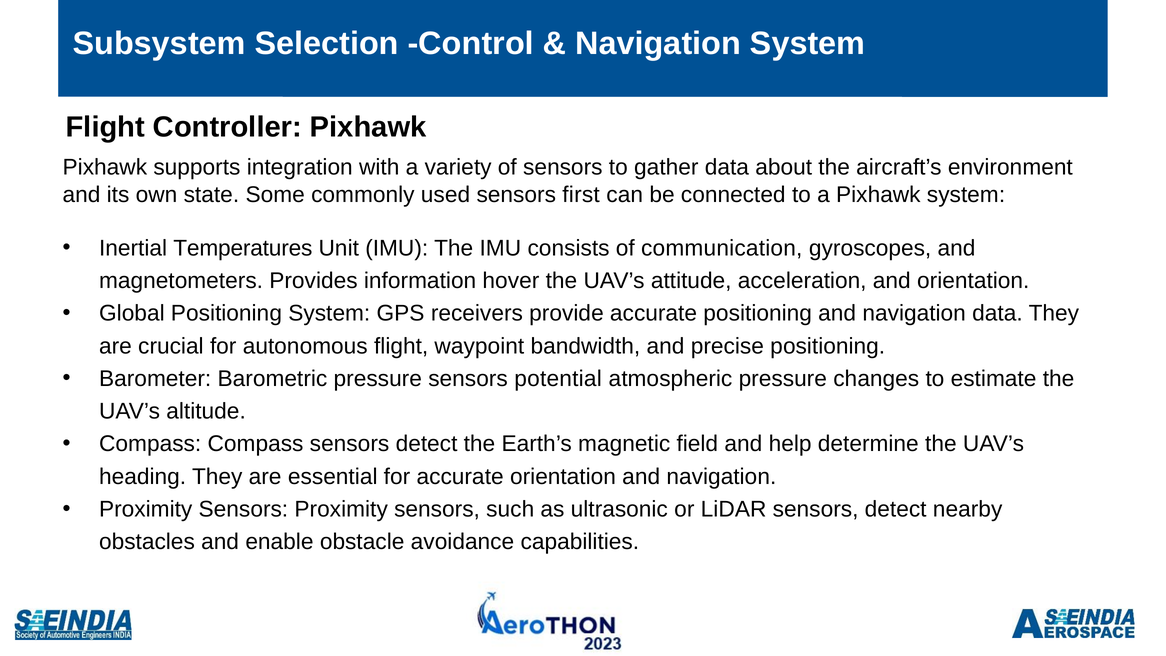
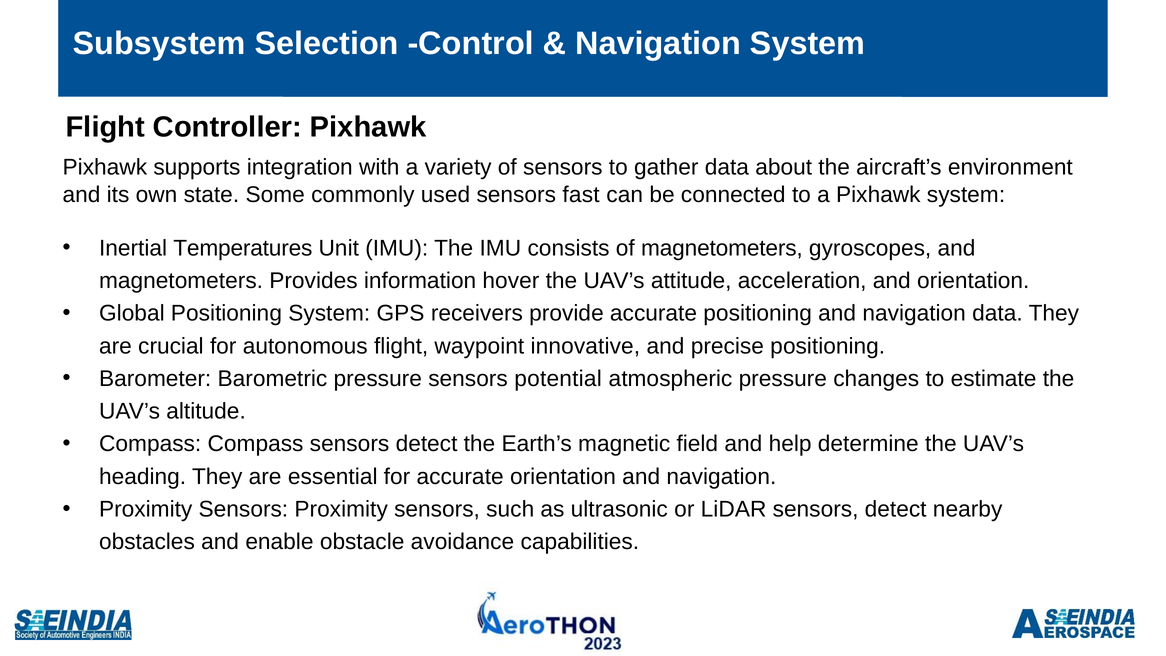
first: first -> fast
of communication: communication -> magnetometers
bandwidth: bandwidth -> innovative
